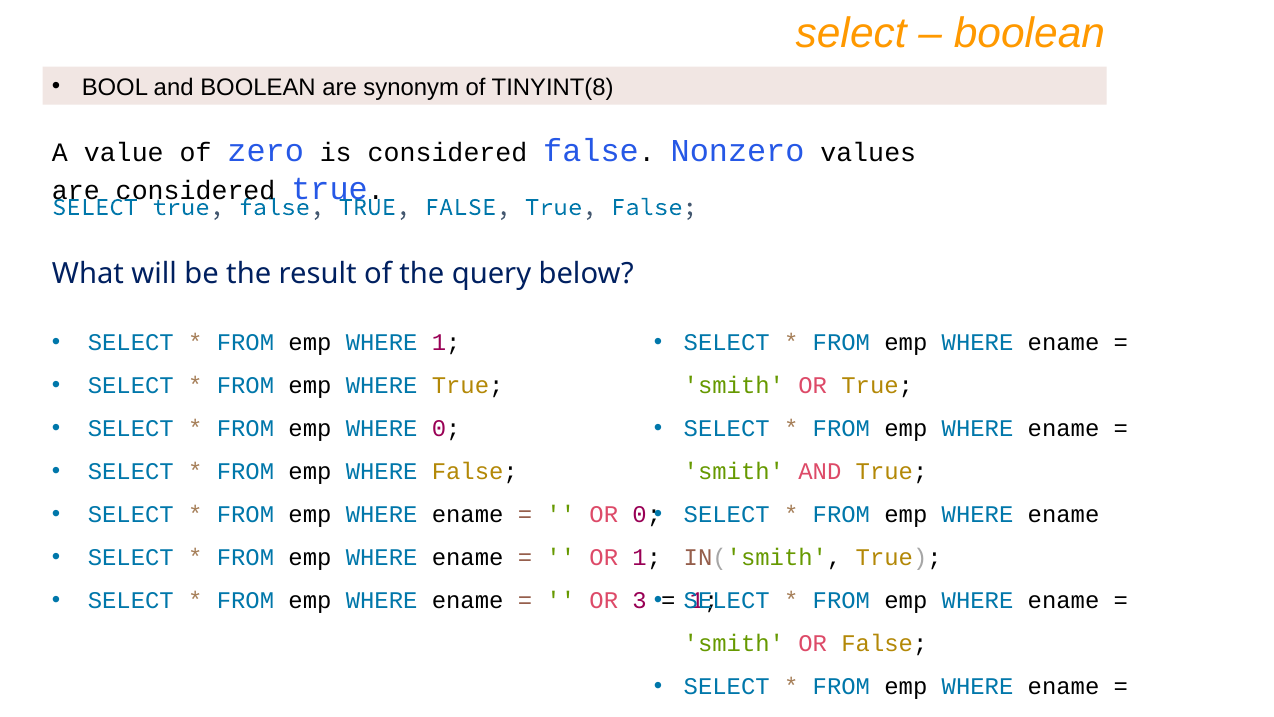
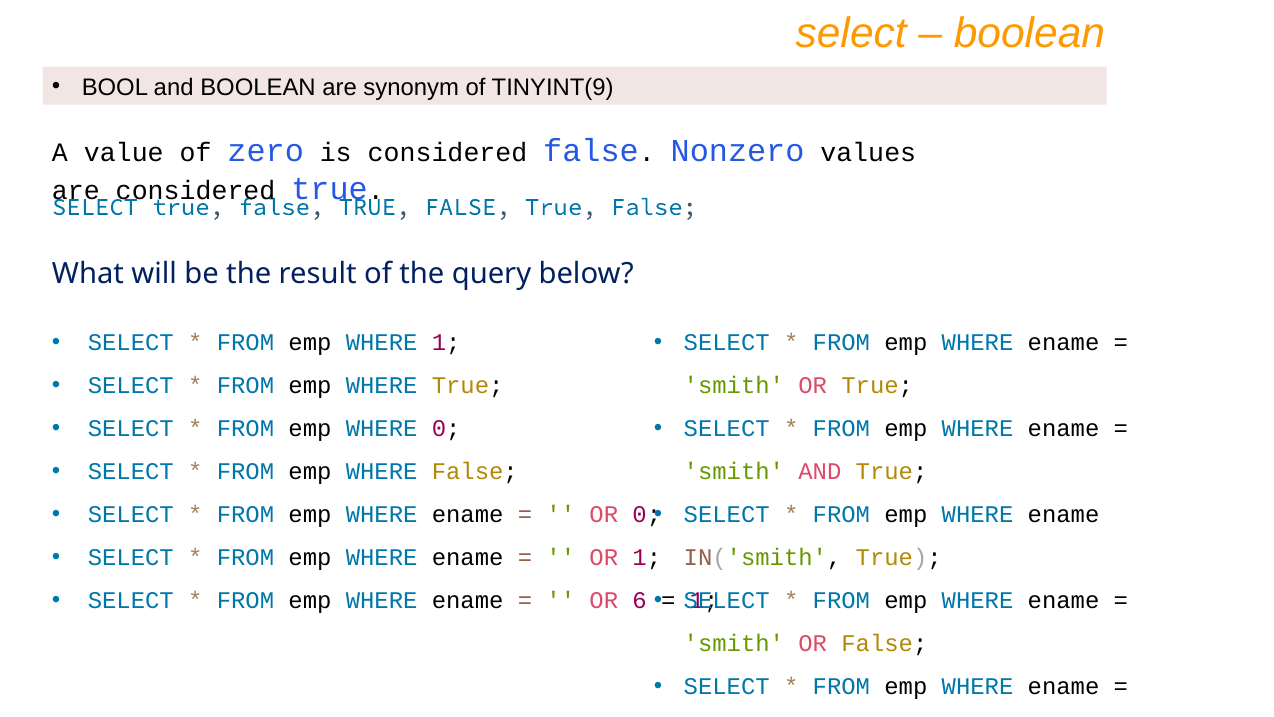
TINYINT(8: TINYINT(8 -> TINYINT(9
3: 3 -> 6
